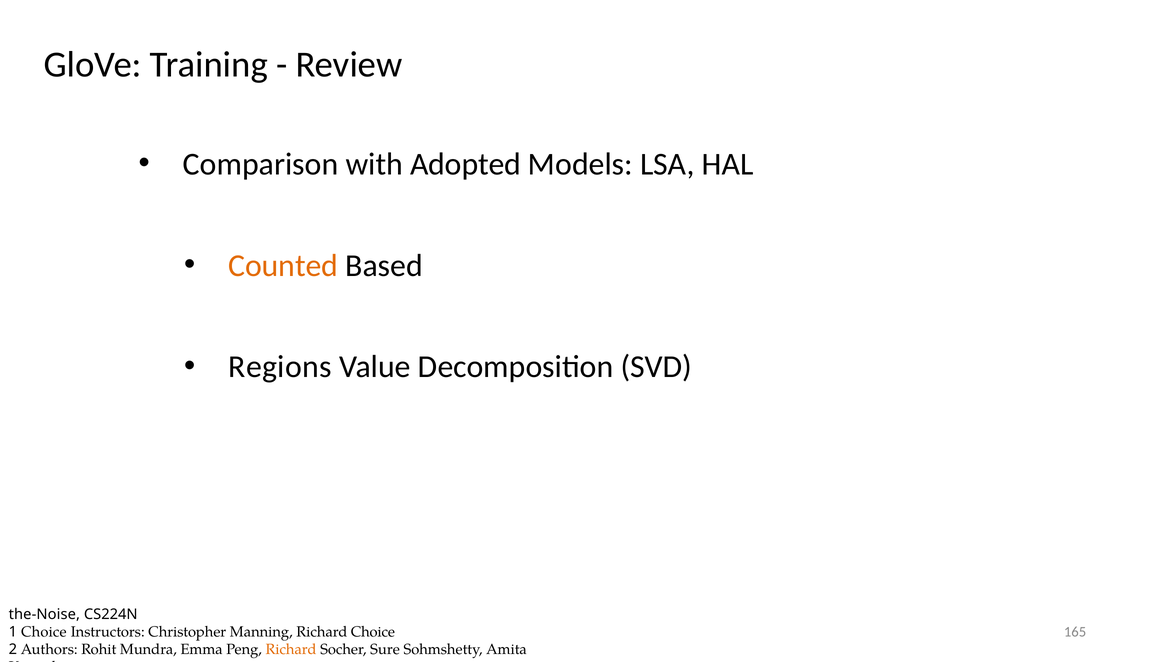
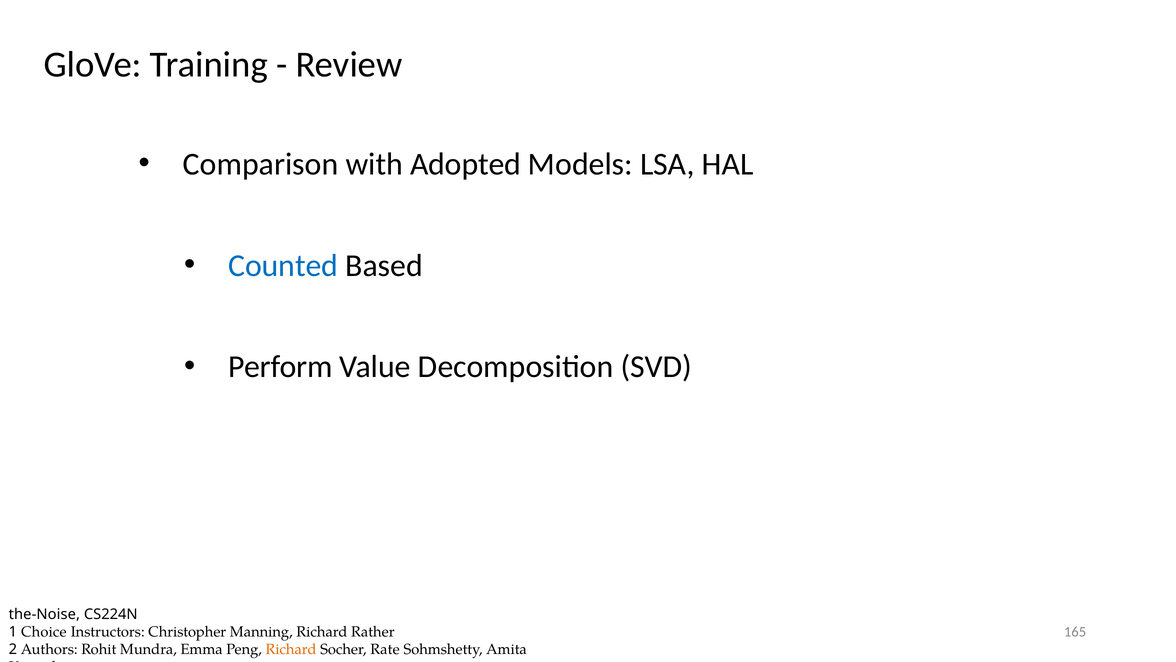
Counted colour: orange -> blue
Regions: Regions -> Perform
Richard Choice: Choice -> Rather
Sure: Sure -> Rate
